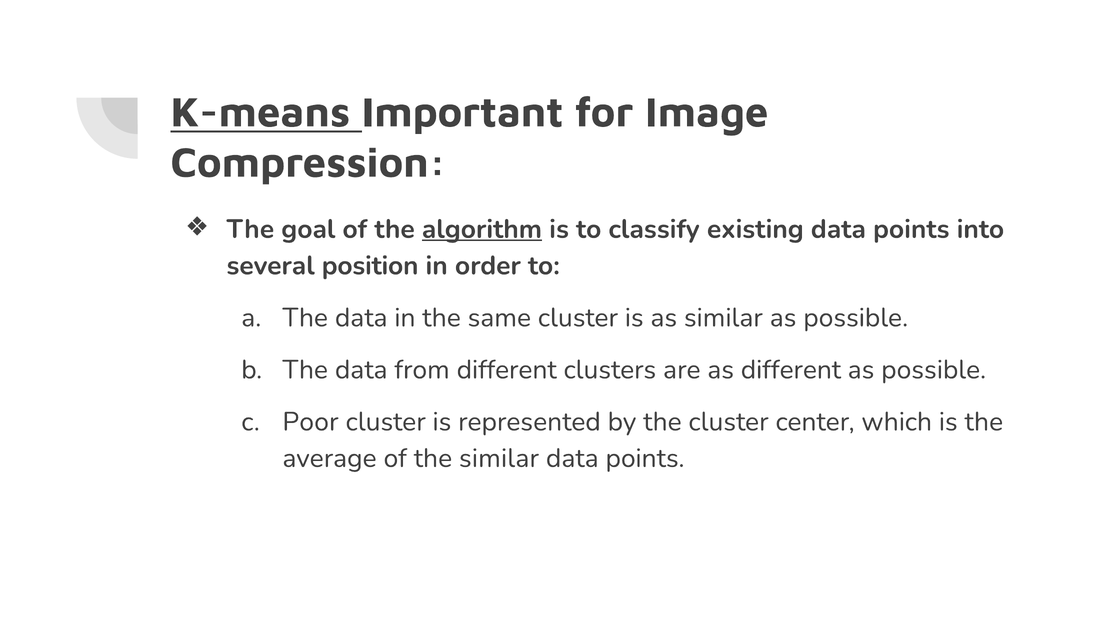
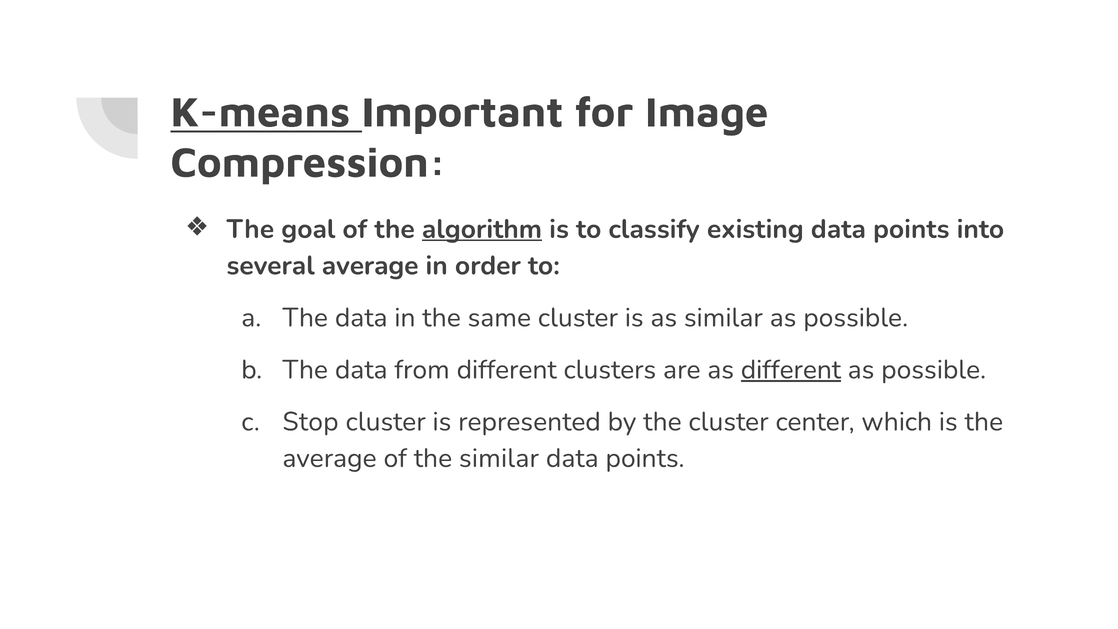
several position: position -> average
different at (791, 370) underline: none -> present
Poor: Poor -> Stop
